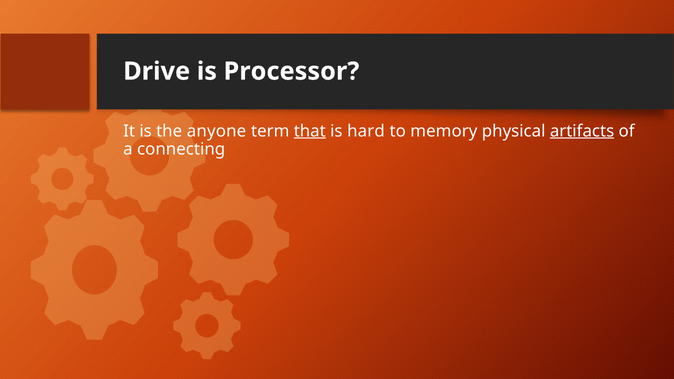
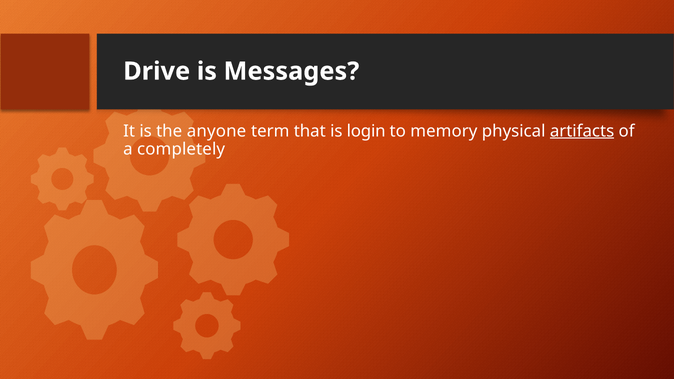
Processor: Processor -> Messages
that underline: present -> none
hard: hard -> login
connecting: connecting -> completely
